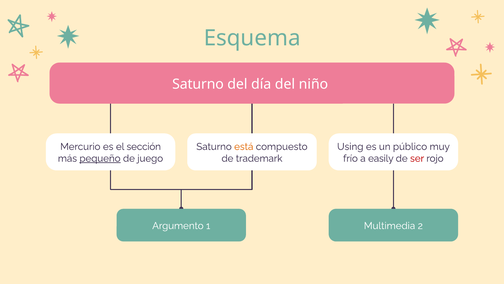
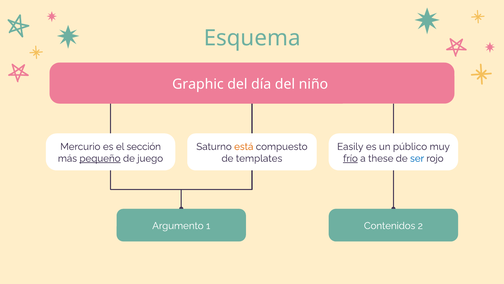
Saturno at (198, 84): Saturno -> Graphic
Using: Using -> Easily
trademark: trademark -> templates
frío underline: none -> present
easily: easily -> these
ser colour: red -> blue
Multimedia: Multimedia -> Contenidos
